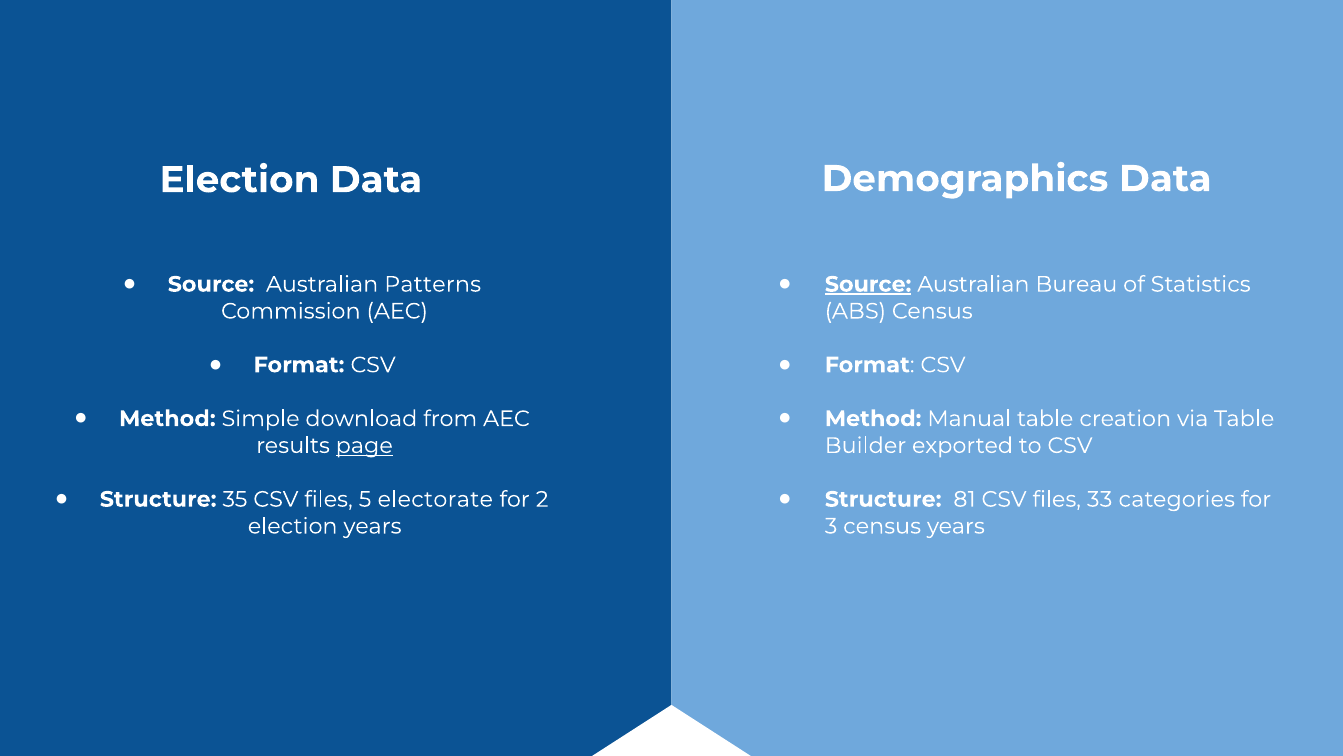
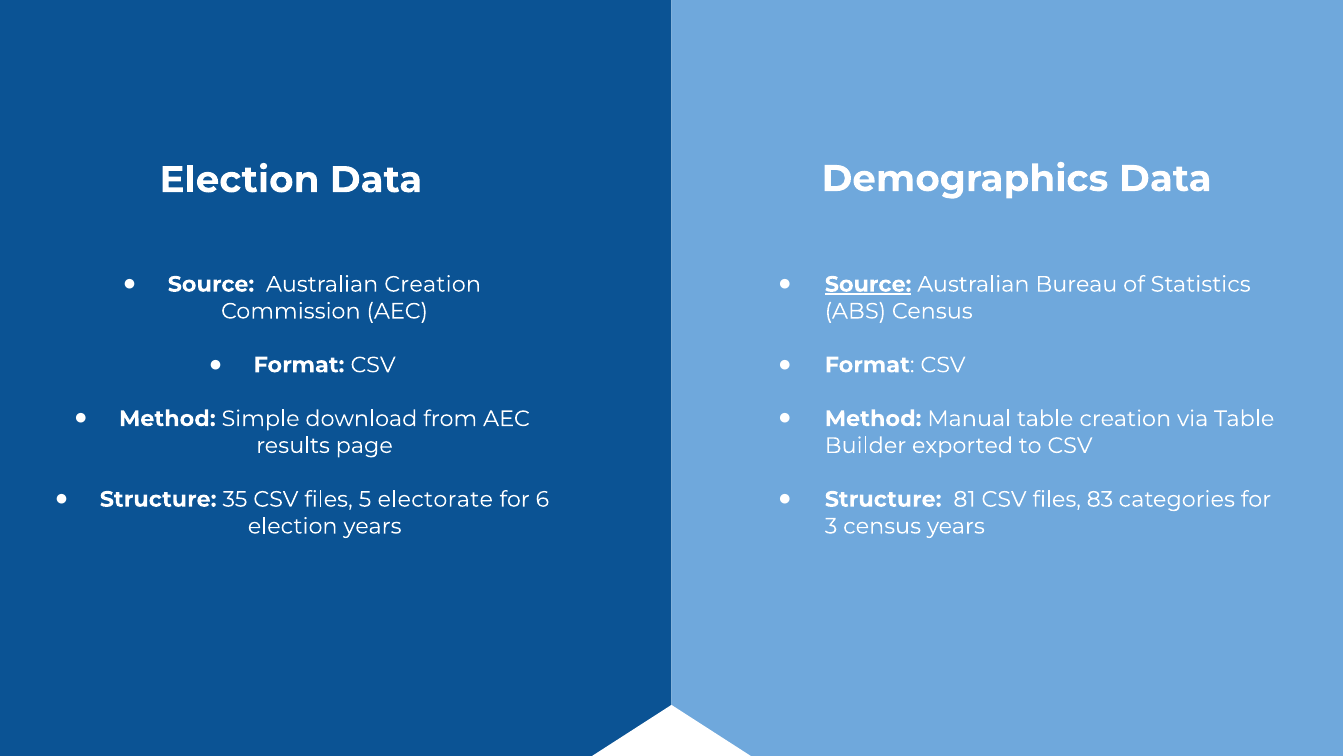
Australian Patterns: Patterns -> Creation
page underline: present -> none
2: 2 -> 6
33: 33 -> 83
